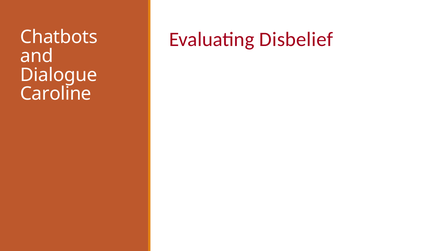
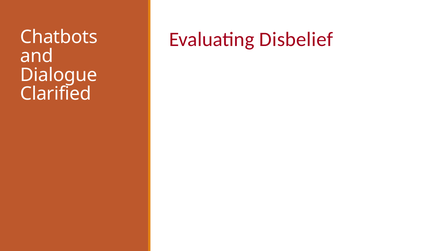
Caroline: Caroline -> Clarified
